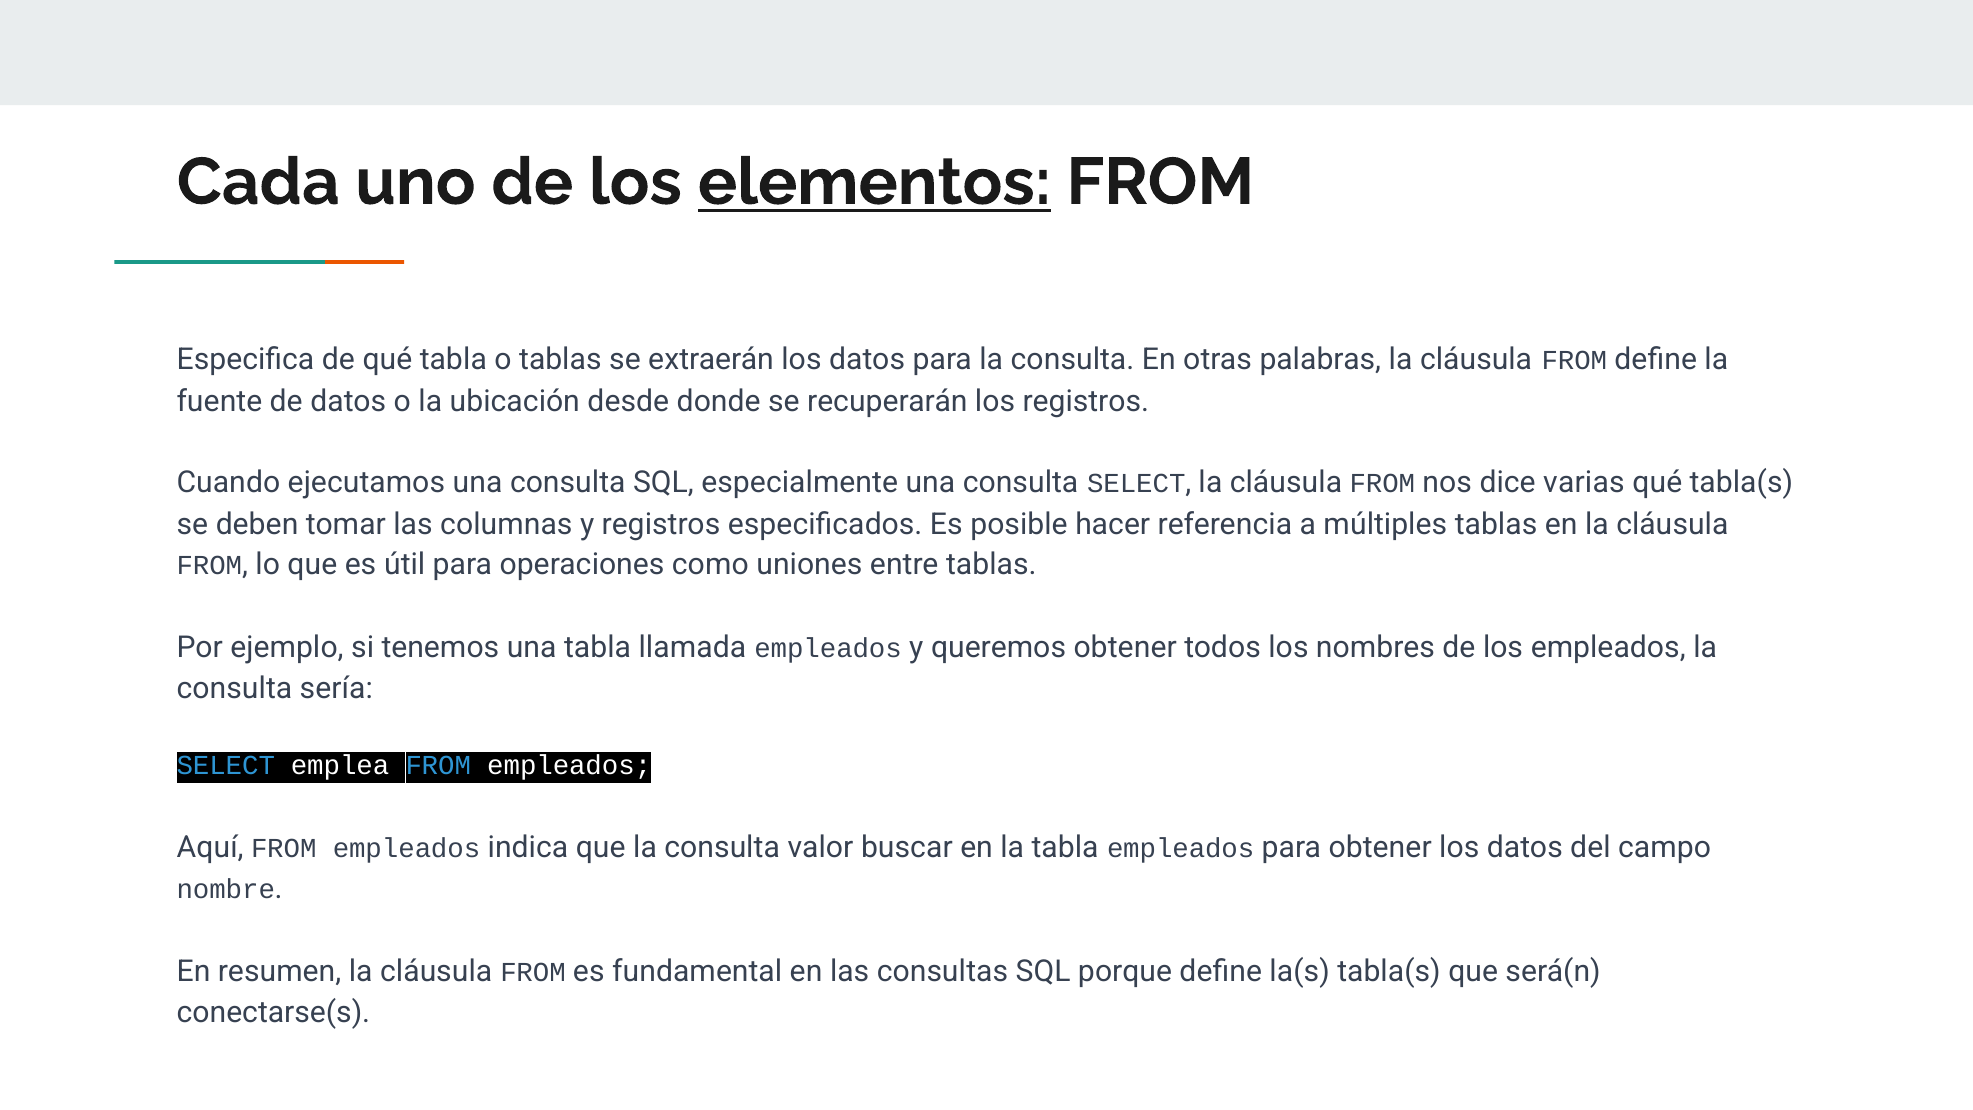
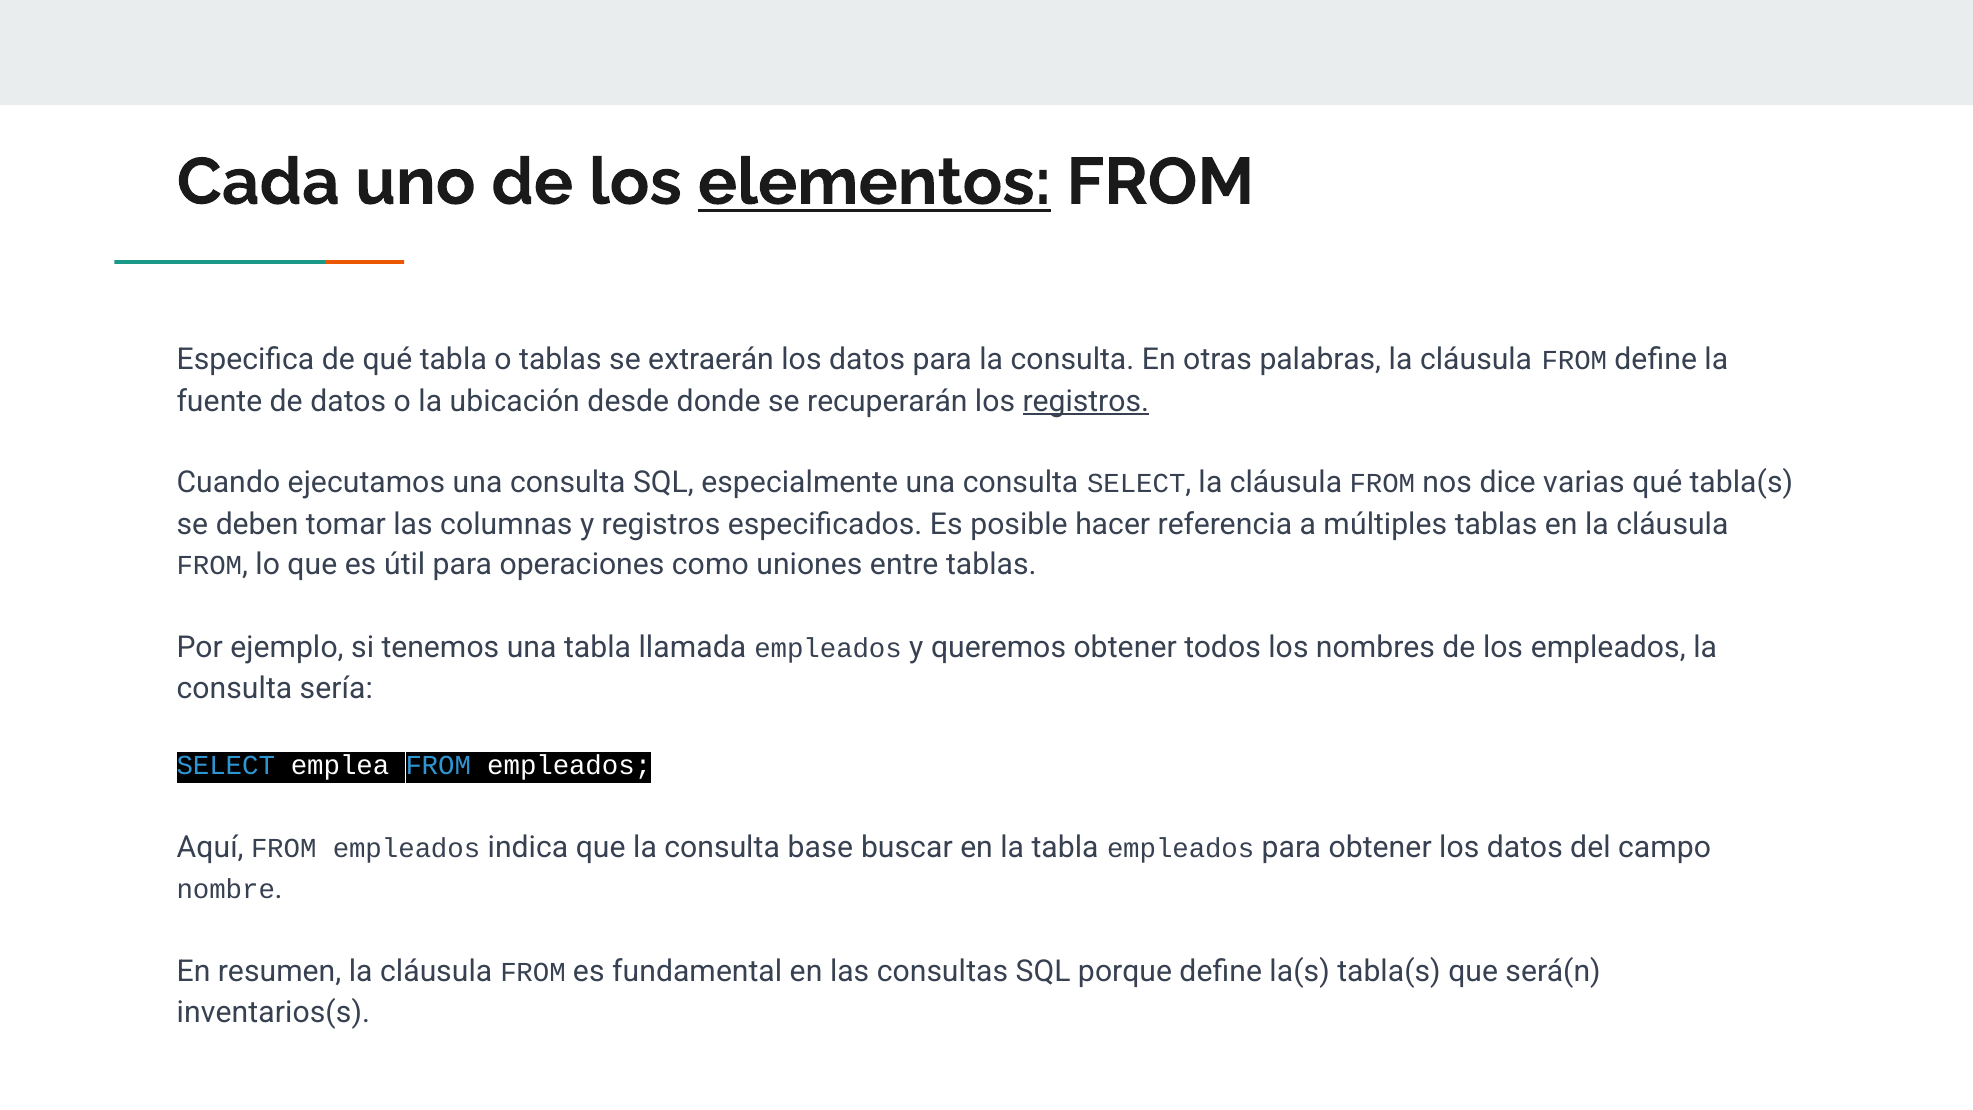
registros at (1086, 401) underline: none -> present
valor: valor -> base
conectarse(s: conectarse(s -> inventarios(s
